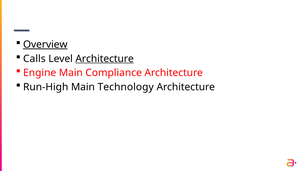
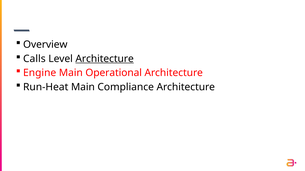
Overview underline: present -> none
Compliance: Compliance -> Operational
Run-High: Run-High -> Run-Heat
Technology: Technology -> Compliance
